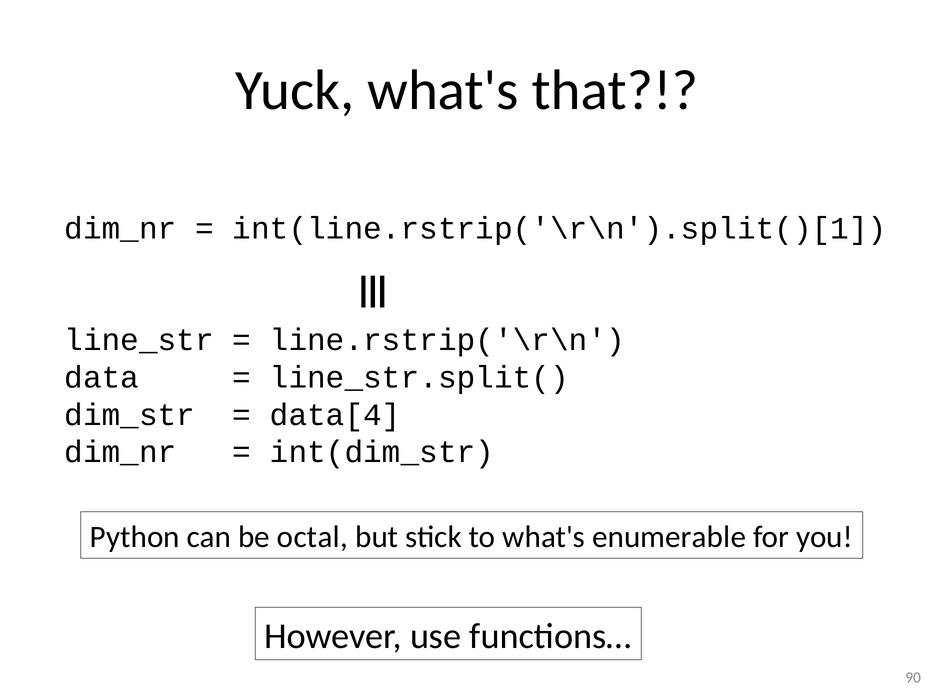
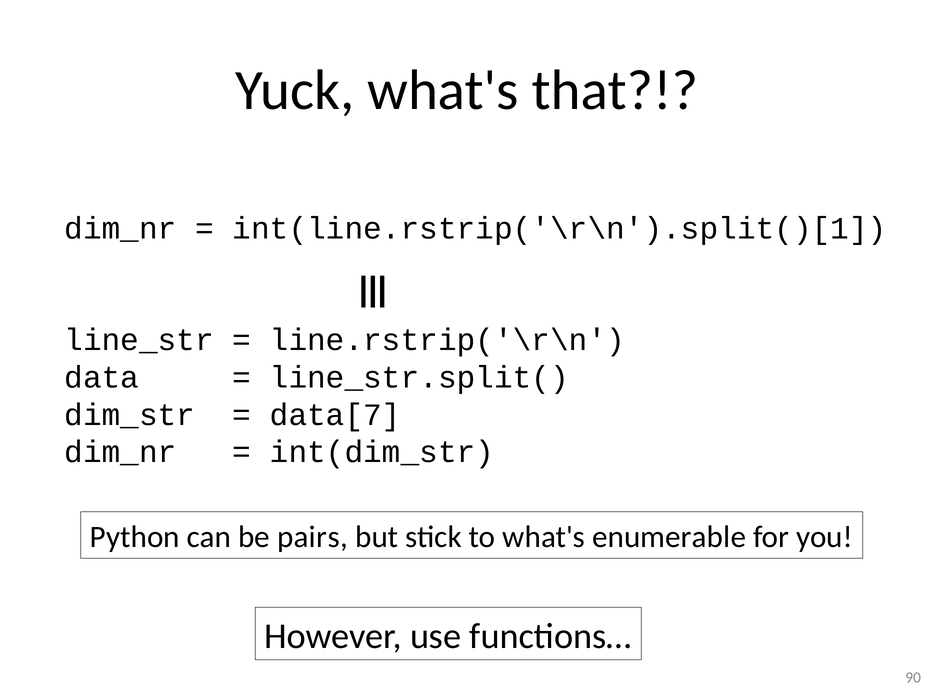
data[4: data[4 -> data[7
octal: octal -> pairs
